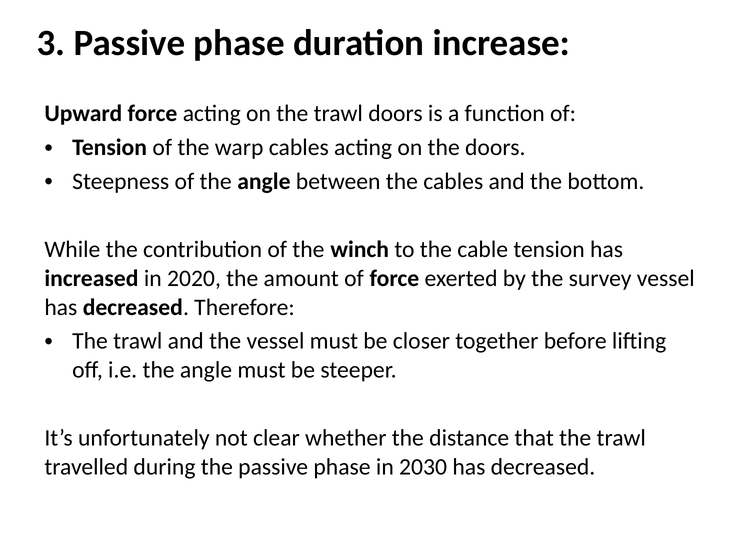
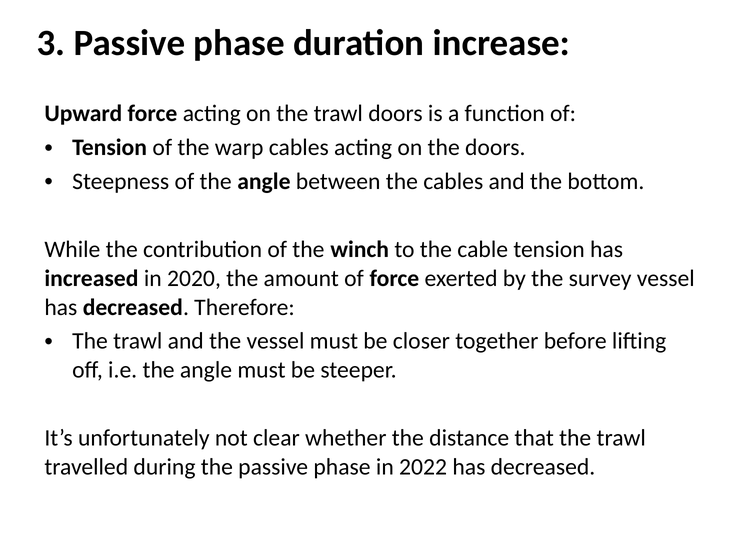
2030: 2030 -> 2022
